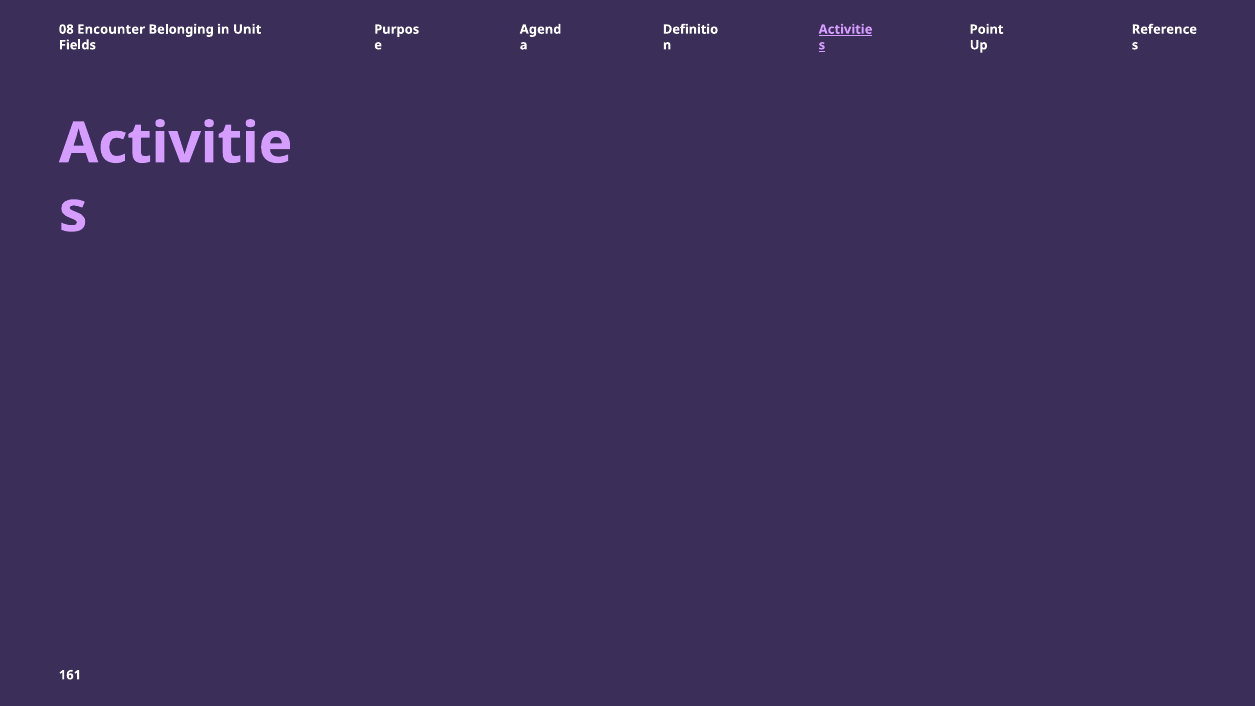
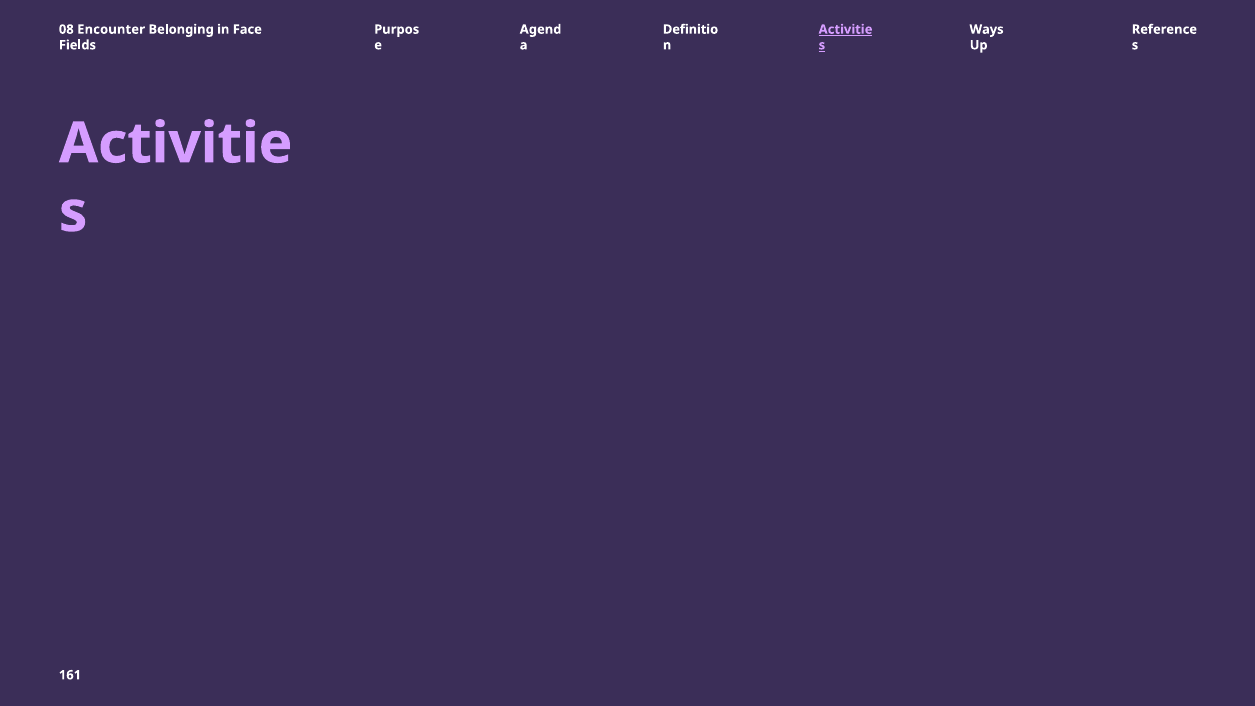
Unit: Unit -> Face
Point: Point -> Ways
